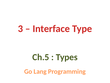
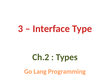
Ch.5: Ch.5 -> Ch.2
